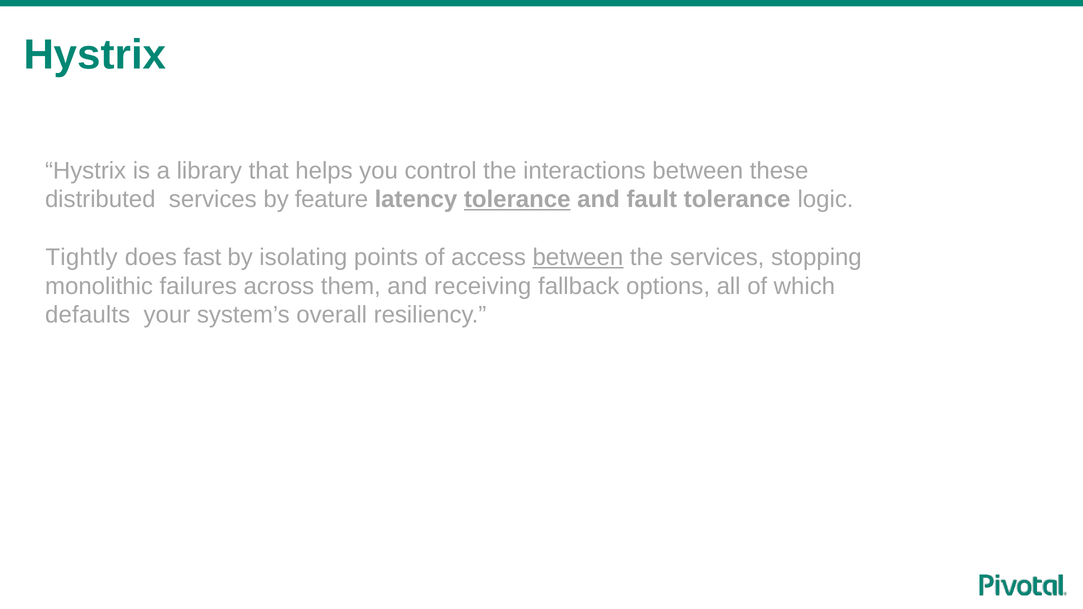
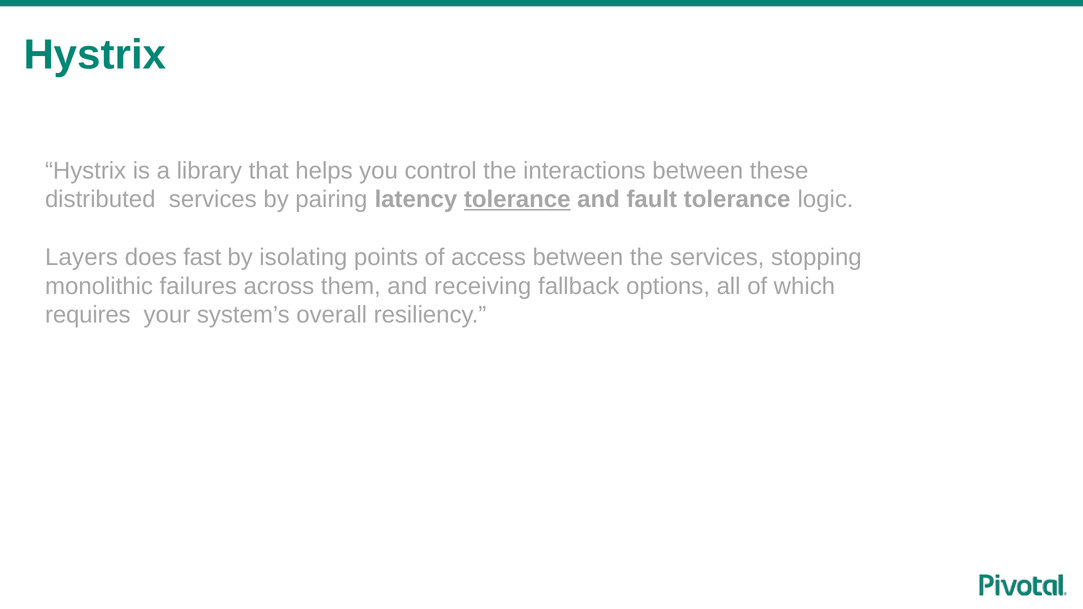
feature: feature -> pairing
Tightly: Tightly -> Layers
between at (578, 257) underline: present -> none
defaults: defaults -> requires
